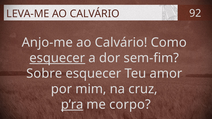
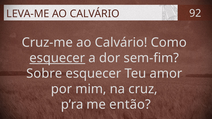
Anjo-me: Anjo-me -> Cruz-me
p’ra underline: present -> none
corpo: corpo -> então
